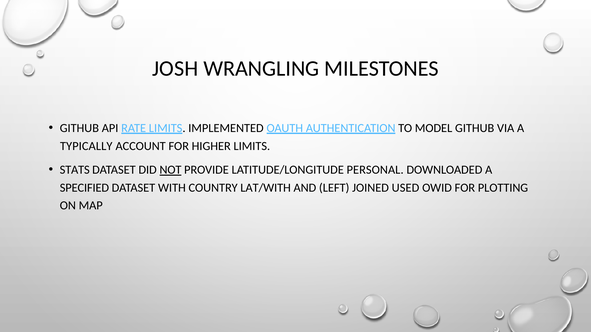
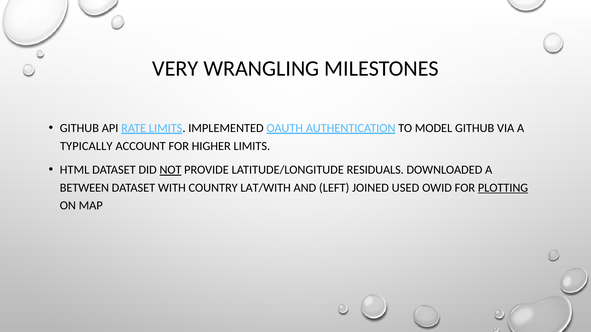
JOSH: JOSH -> VERY
STATS: STATS -> HTML
PERSONAL: PERSONAL -> RESIDUALS
SPECIFIED: SPECIFIED -> BETWEEN
PLOTTING underline: none -> present
